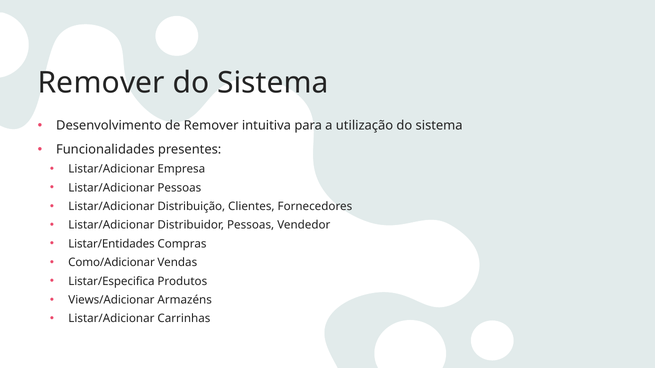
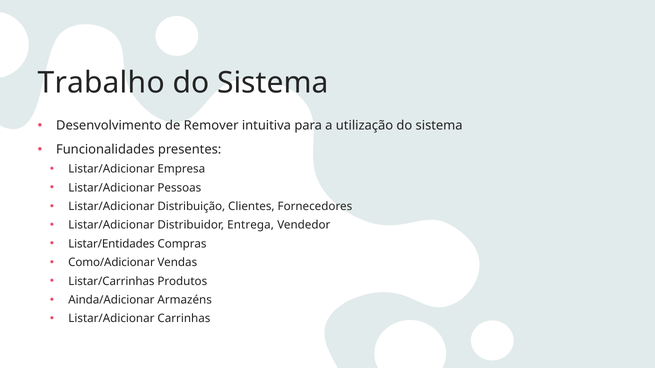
Remover at (101, 83): Remover -> Trabalho
Distribuidor Pessoas: Pessoas -> Entrega
Listar/Especifica: Listar/Especifica -> Listar/Carrinhas
Views/Adicionar: Views/Adicionar -> Ainda/Adicionar
